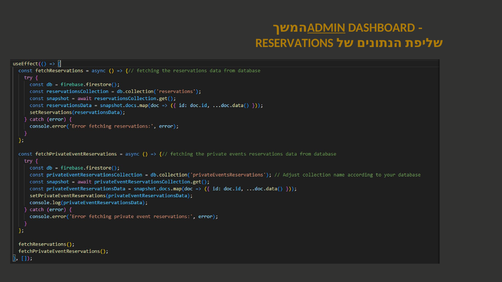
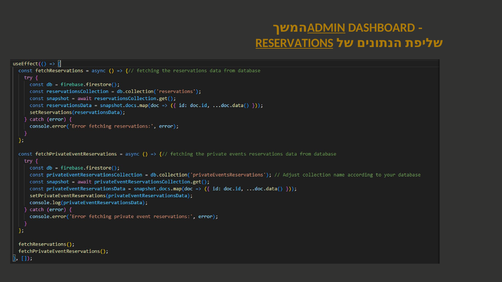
RESERVATIONS underline: none -> present
